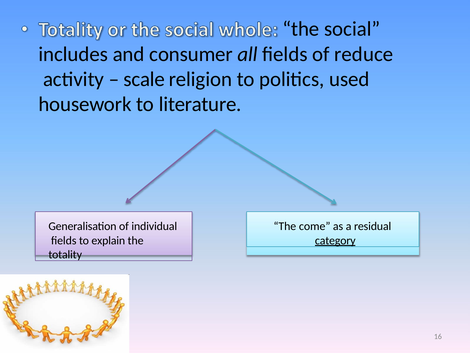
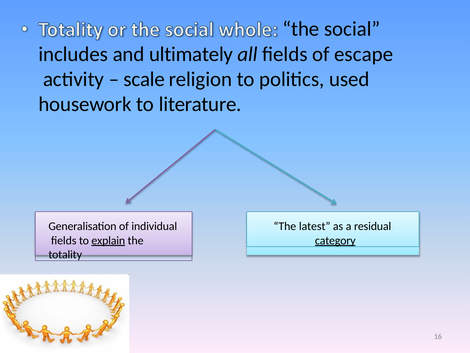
consumer: consumer -> ultimately
reduce: reduce -> escape
come: come -> latest
explain underline: none -> present
